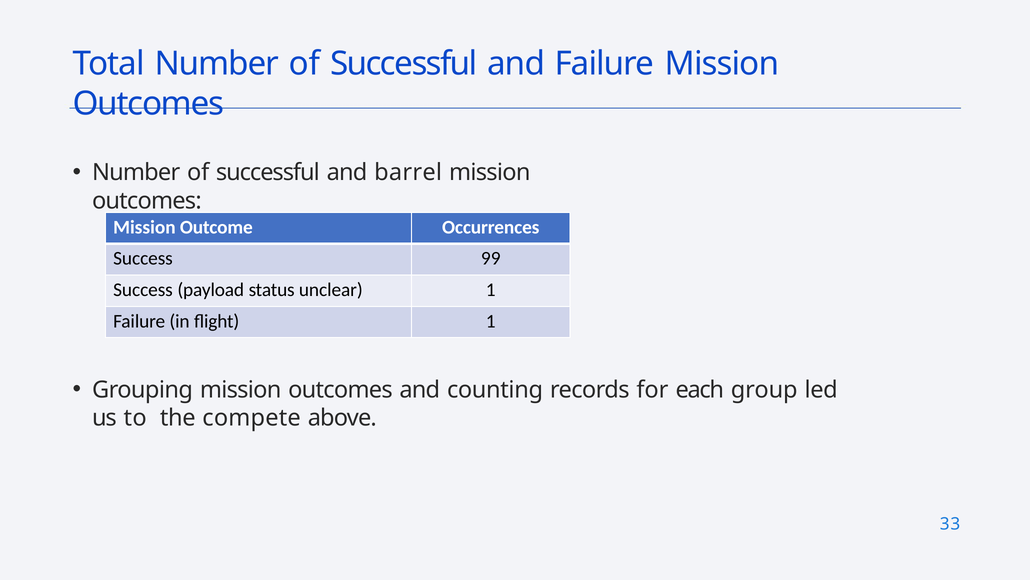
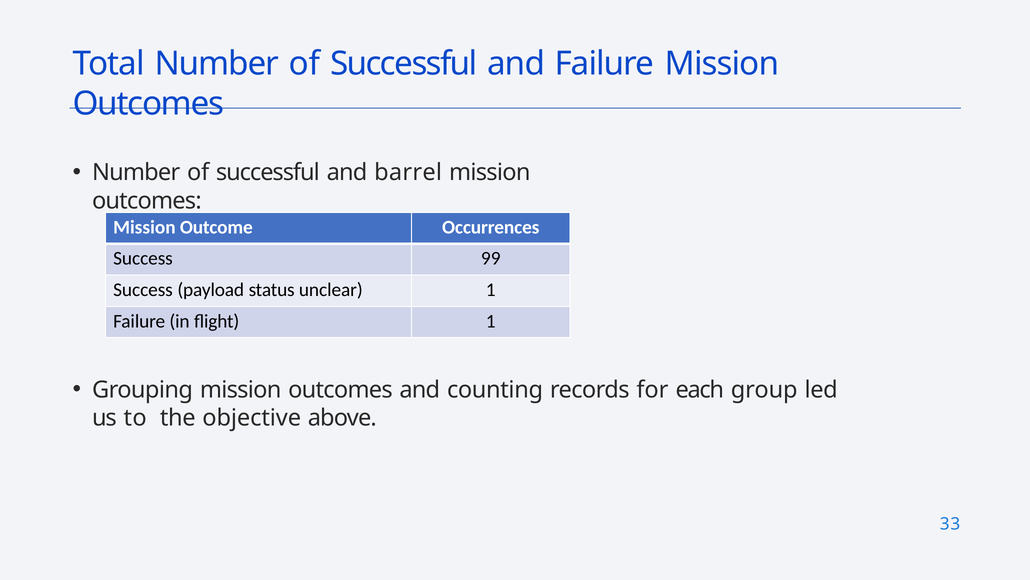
compete: compete -> objective
